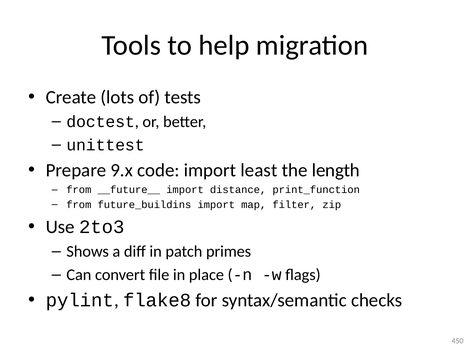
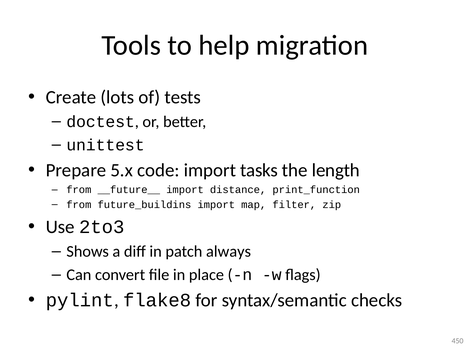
9.x: 9.x -> 5.x
least: least -> tasks
primes: primes -> always
